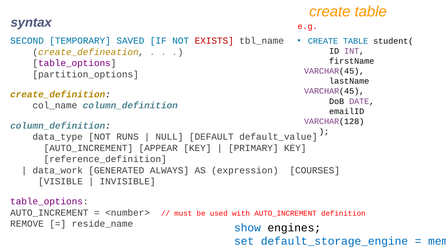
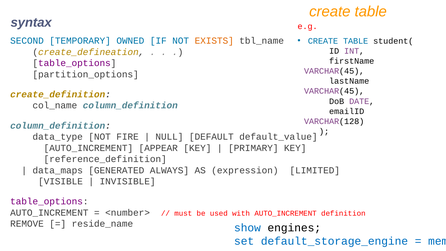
SAVED: SAVED -> OWNED
EXISTS colour: red -> orange
RUNS: RUNS -> FIRE
data_work: data_work -> data_maps
COURSES: COURSES -> LIMITED
